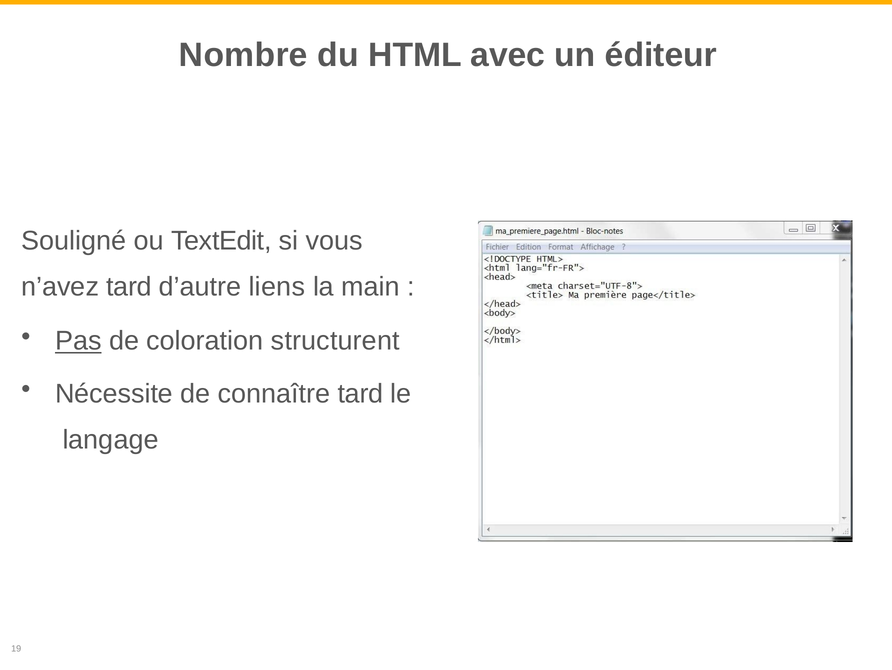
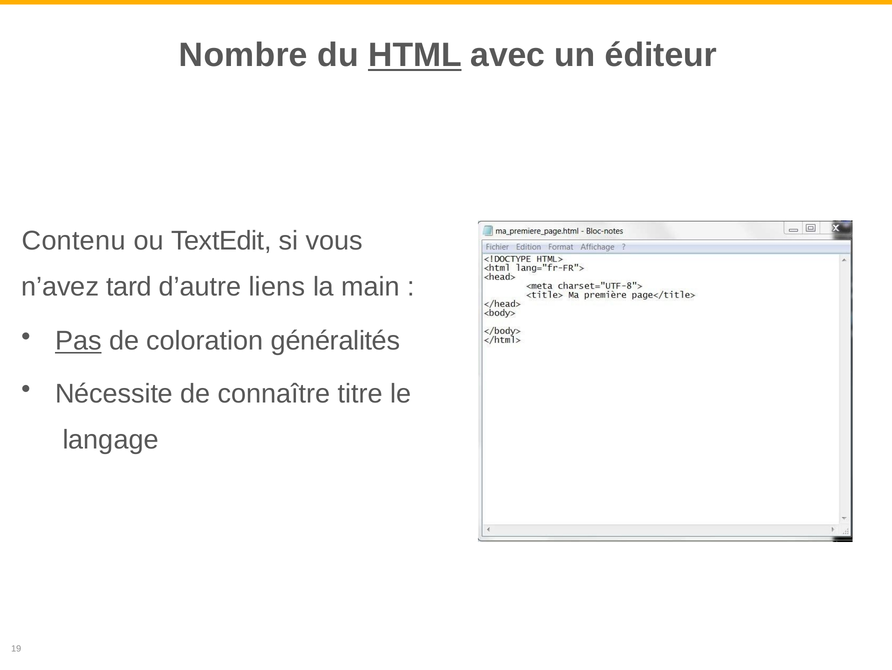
HTML underline: none -> present
Souligné: Souligné -> Contenu
structurent: structurent -> généralités
connaître tard: tard -> titre
